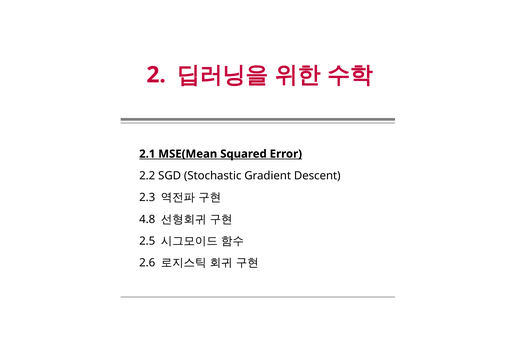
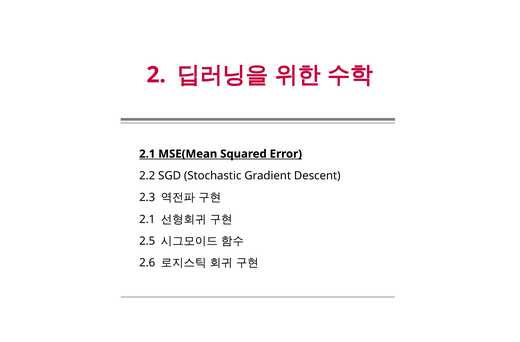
4.8 at (147, 219): 4.8 -> 2.1
